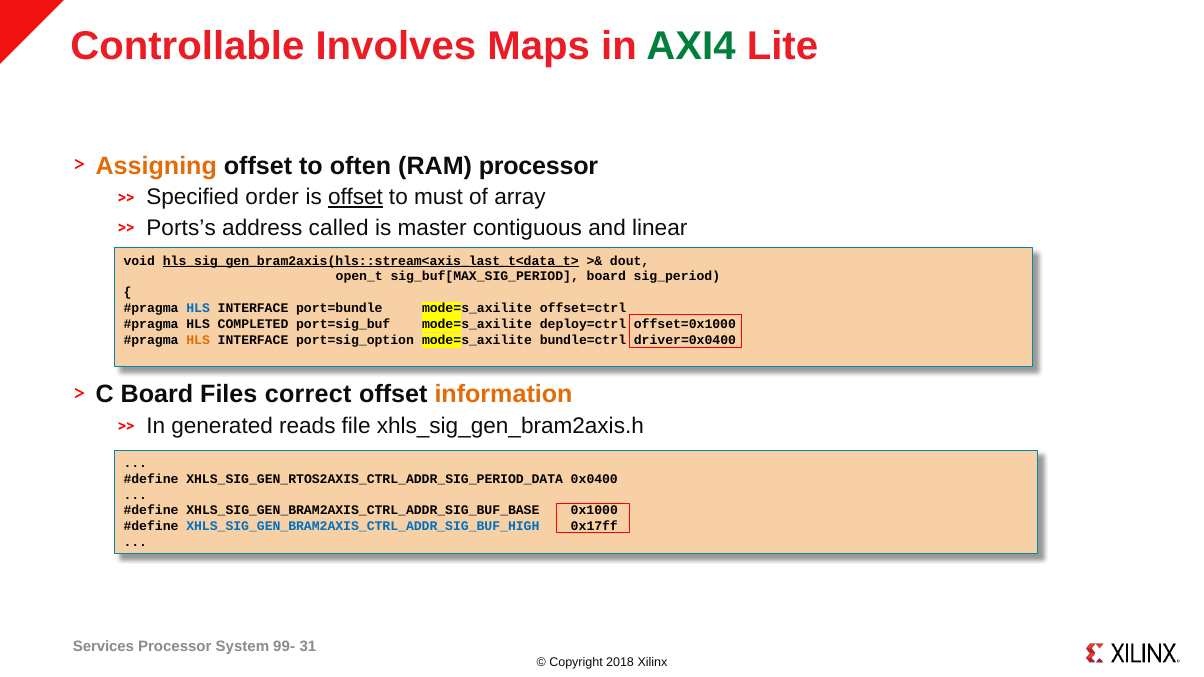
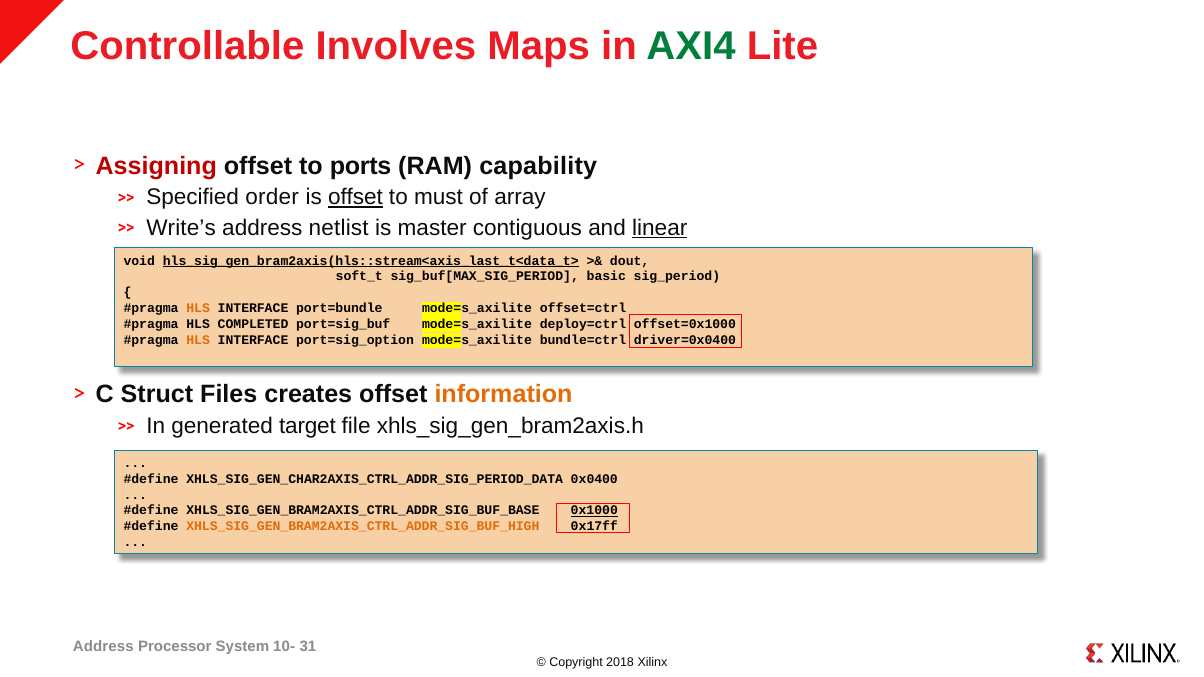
Assigning colour: orange -> red
often: often -> ports
RAM processor: processor -> capability
Ports’s: Ports’s -> Write’s
called: called -> netlist
linear underline: none -> present
open_t: open_t -> soft_t
sig_buf[MAX_SIG_PERIOD board: board -> basic
HLS at (198, 308) colour: blue -> orange
C Board: Board -> Struct
correct: correct -> creates
reads: reads -> target
XHLS_SIG_GEN_RTOS2AXIS_CTRL_ADDR_SIG_PERIOD_DATA: XHLS_SIG_GEN_RTOS2AXIS_CTRL_ADDR_SIG_PERIOD_DATA -> XHLS_SIG_GEN_CHAR2AXIS_CTRL_ADDR_SIG_PERIOD_DATA
0x1000 underline: none -> present
XHLS_SIG_GEN_BRAM2AXIS_CTRL_ADDR_SIG_BUF_HIGH colour: blue -> orange
Services at (103, 647): Services -> Address
99-: 99- -> 10-
